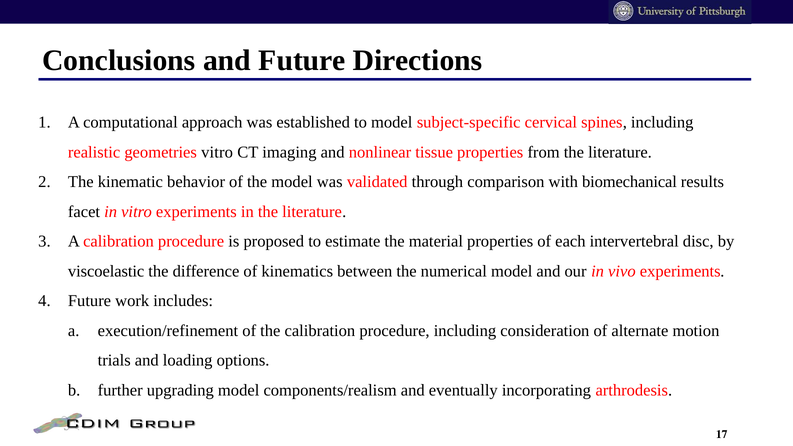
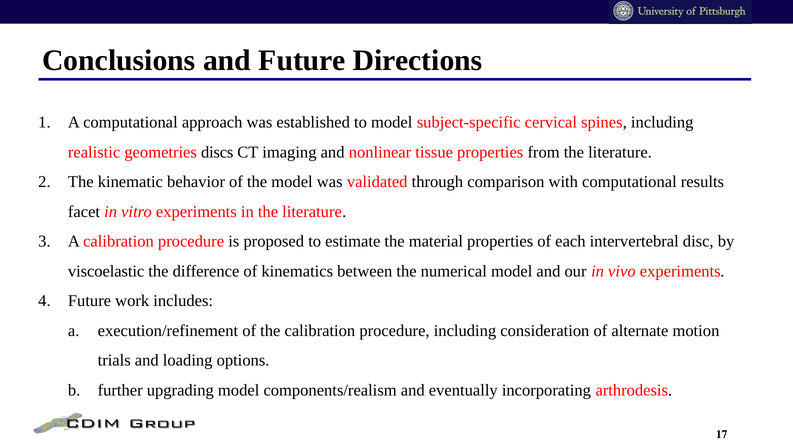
geometries vitro: vitro -> discs
with biomechanical: biomechanical -> computational
